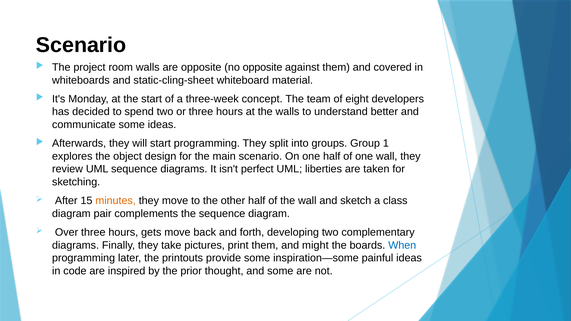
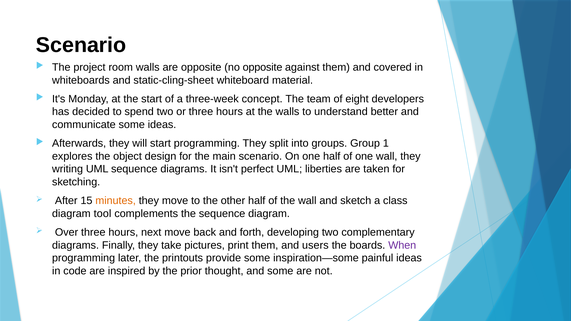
review: review -> writing
pair: pair -> tool
gets: gets -> next
might: might -> users
When colour: blue -> purple
